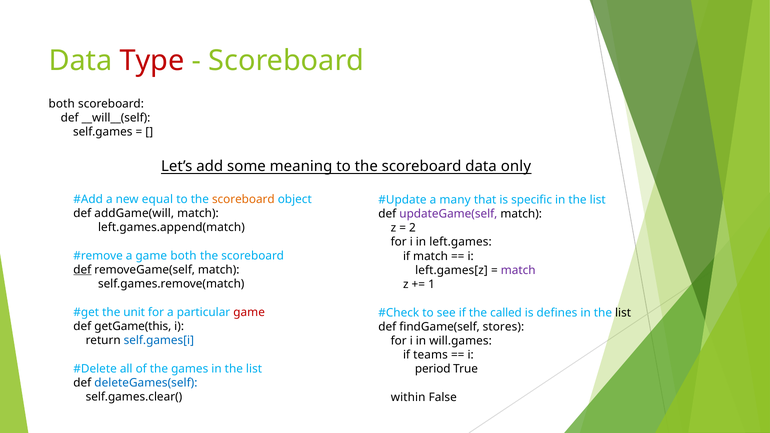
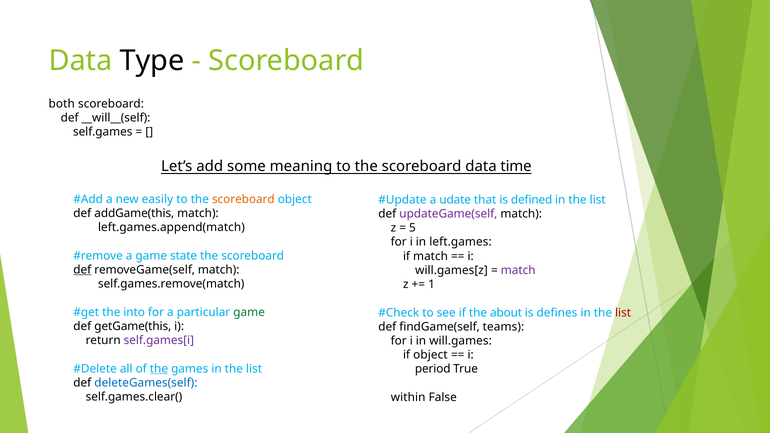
Type colour: red -> black
only: only -> time
equal: equal -> easily
many: many -> udate
specific: specific -> defined
addGame(will: addGame(will -> addGame(this
2: 2 -> 5
game both: both -> state
left.games[z: left.games[z -> will.games[z
unit: unit -> into
game at (249, 312) colour: red -> green
called: called -> about
list at (623, 313) colour: black -> red
stores: stores -> teams
self.games[i colour: blue -> purple
if teams: teams -> object
the at (159, 369) underline: none -> present
